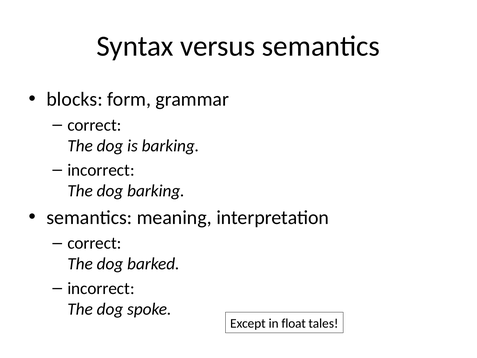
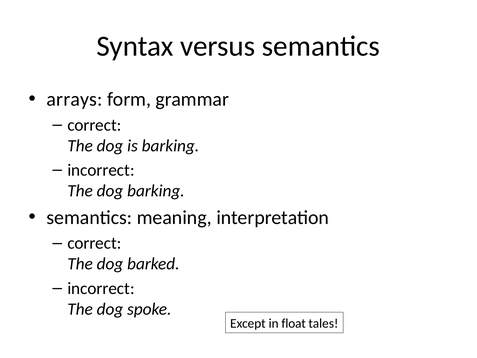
blocks: blocks -> arrays
